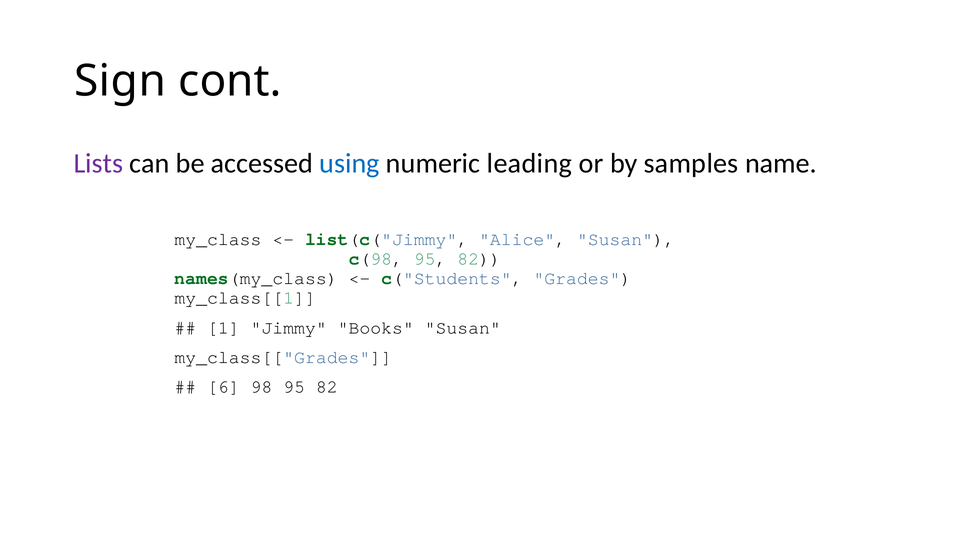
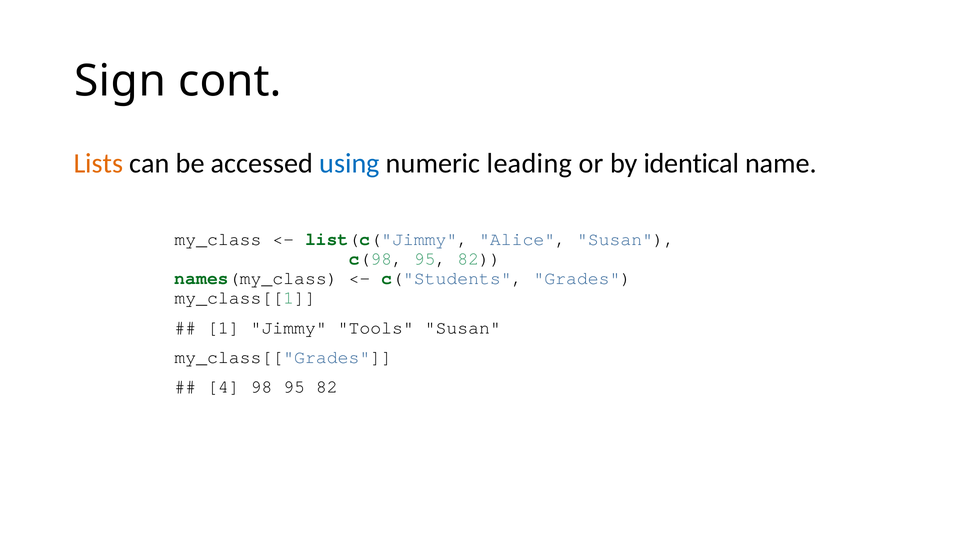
Lists colour: purple -> orange
samples: samples -> identical
Books: Books -> Tools
6: 6 -> 4
